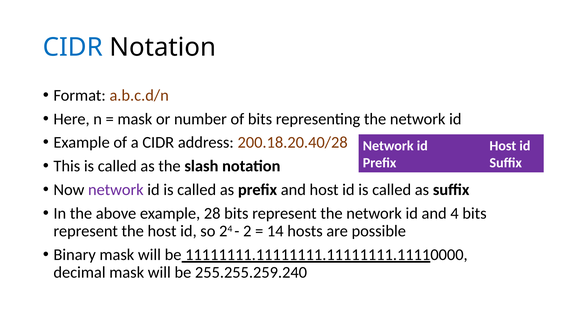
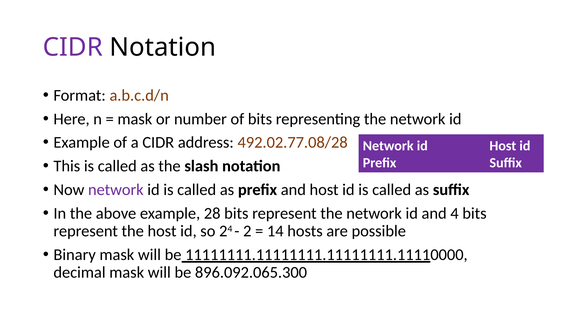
CIDR at (73, 47) colour: blue -> purple
200.18.20.40/28: 200.18.20.40/28 -> 492.02.77.08/28
255.255.259.240: 255.255.259.240 -> 896.092.065.300
